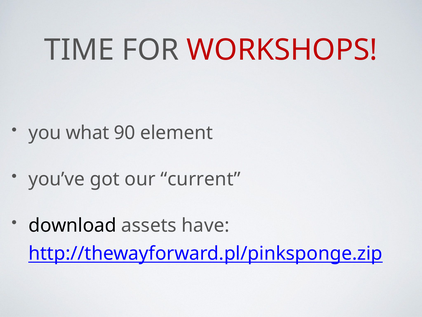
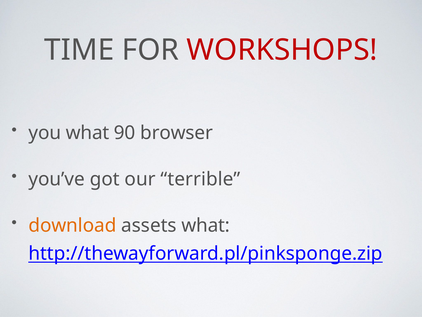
element: element -> browser
current: current -> terrible
download colour: black -> orange
assets have: have -> what
